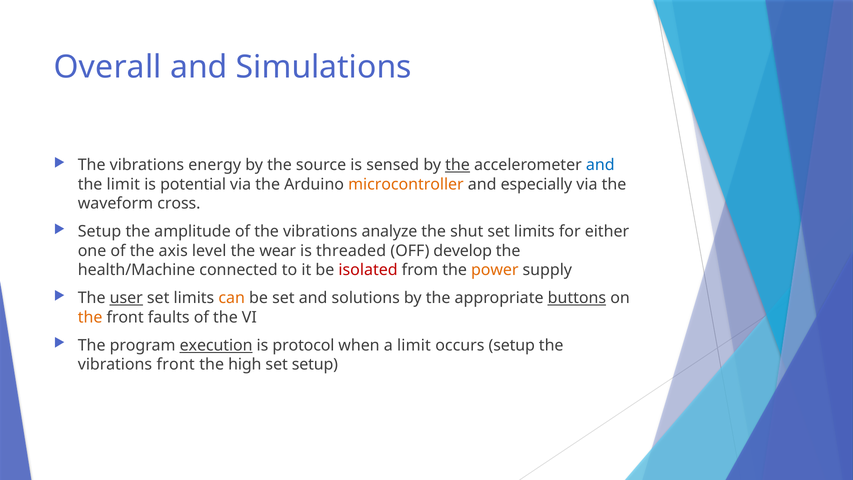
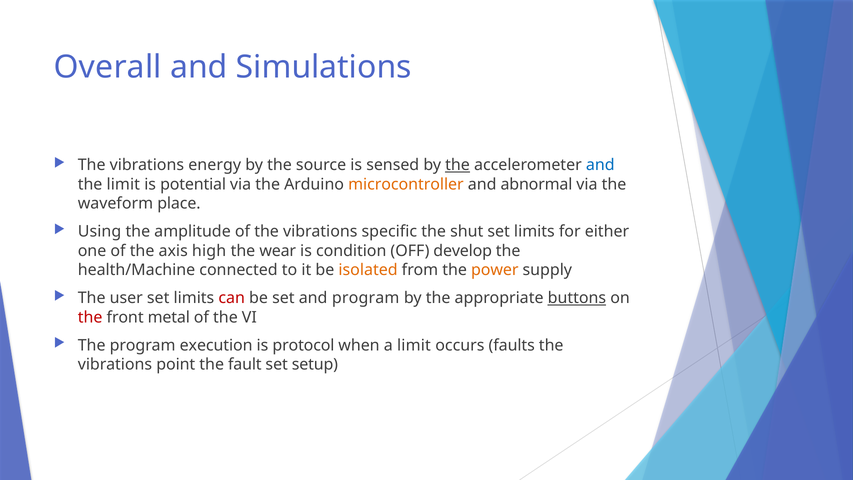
especially: especially -> abnormal
cross: cross -> place
Setup at (100, 232): Setup -> Using
analyze: analyze -> specific
level: level -> high
threaded: threaded -> condition
isolated colour: red -> orange
user underline: present -> none
can colour: orange -> red
and solutions: solutions -> program
the at (90, 317) colour: orange -> red
faults: faults -> metal
execution underline: present -> none
occurs setup: setup -> faults
vibrations front: front -> point
high: high -> fault
